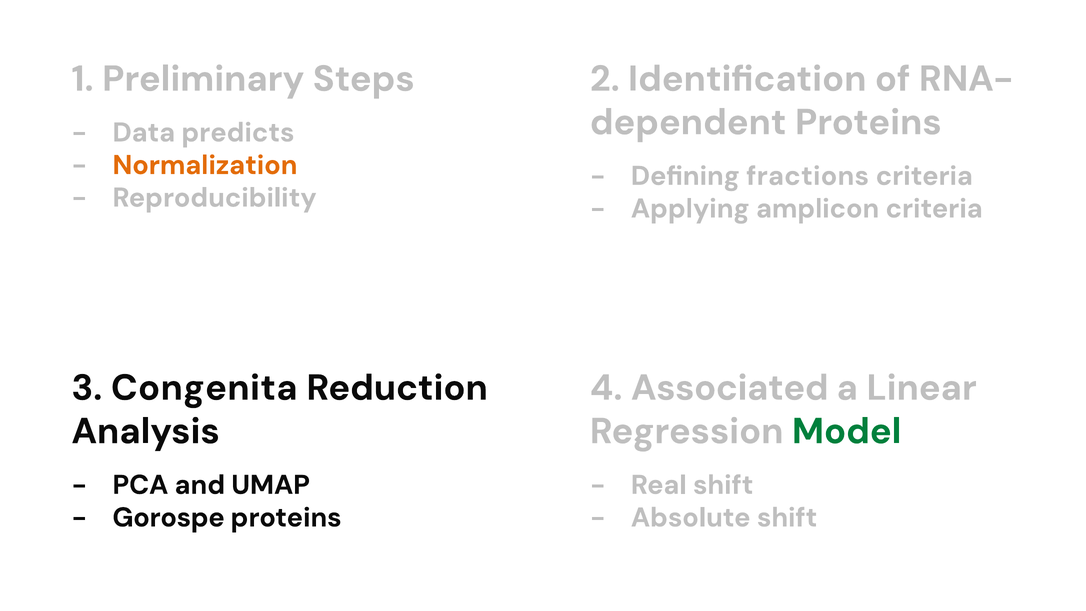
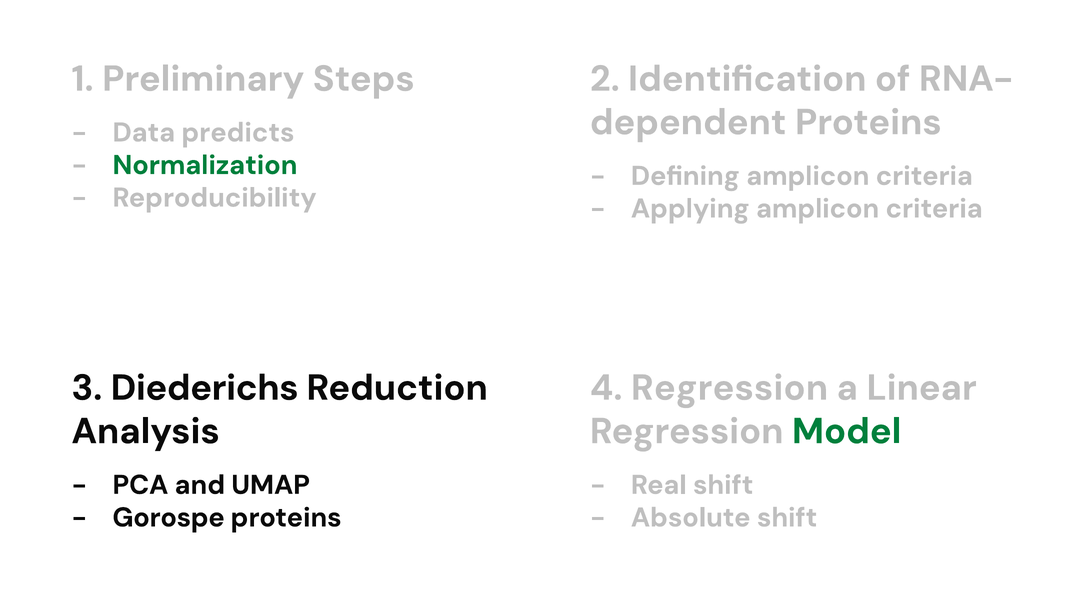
Normalization colour: orange -> green
Defining fractions: fractions -> amplicon
Congenita: Congenita -> Diederichs
4 Associated: Associated -> Regression
